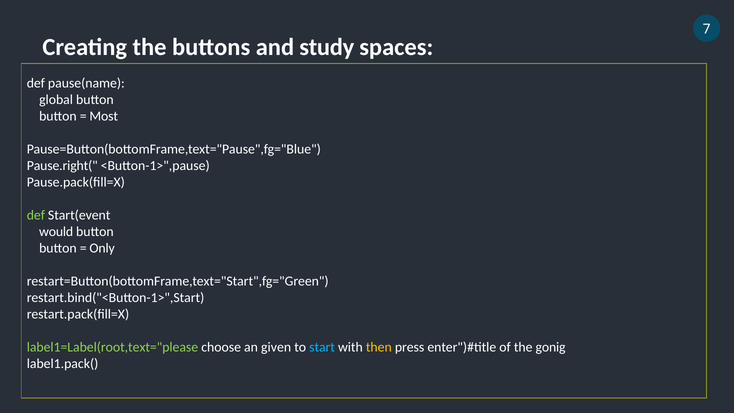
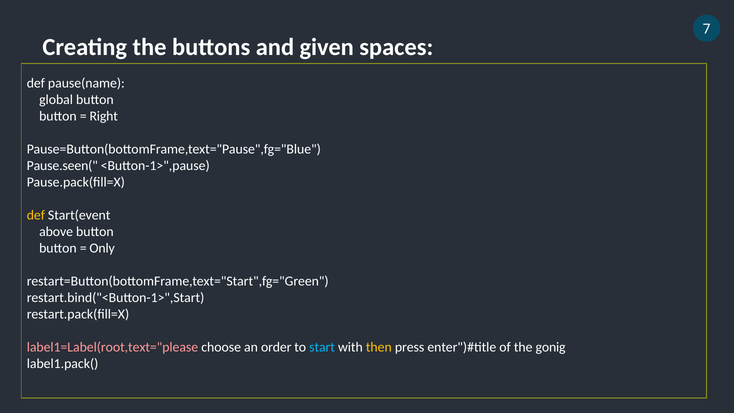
study: study -> given
Most: Most -> Right
Pause.right(: Pause.right( -> Pause.seen(
def at (36, 215) colour: light green -> yellow
would: would -> above
label1=Label(root,text="please colour: light green -> pink
given: given -> order
